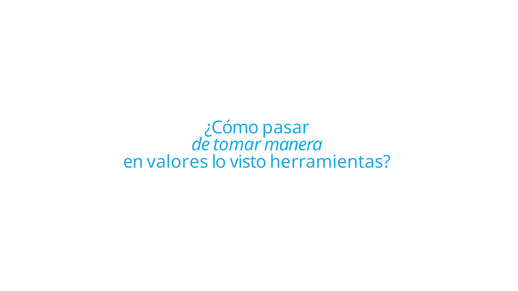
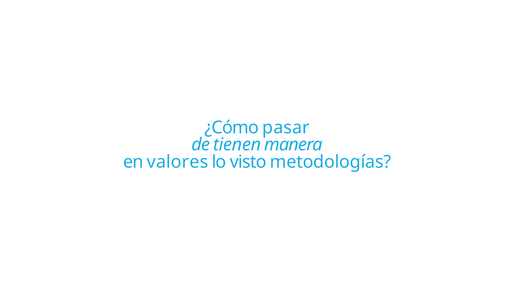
tomar: tomar -> tienen
herramientas: herramientas -> metodologías
